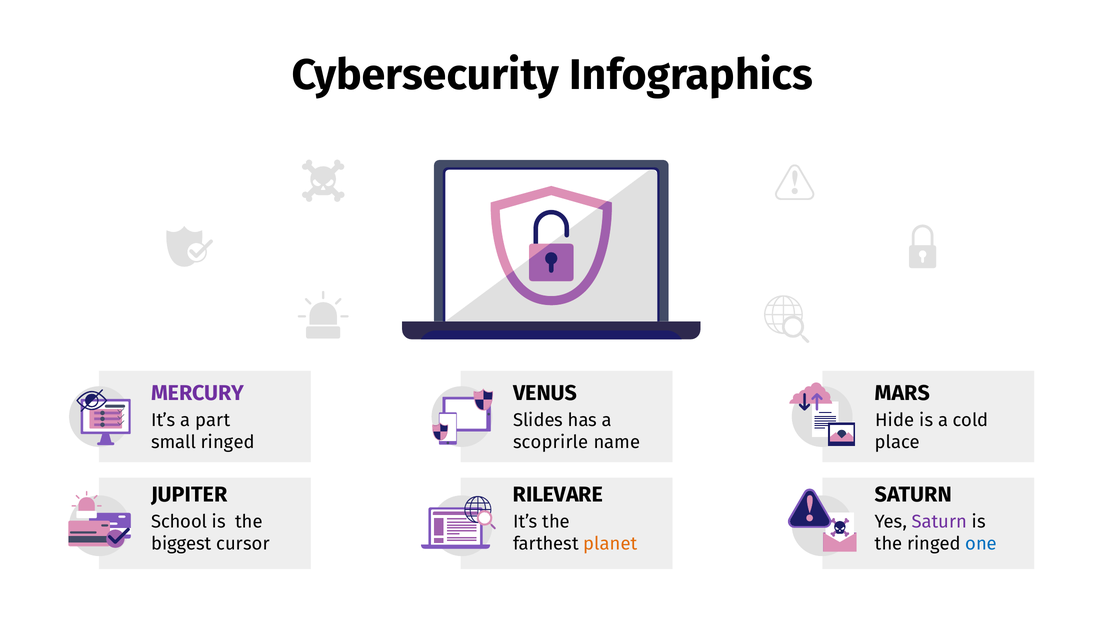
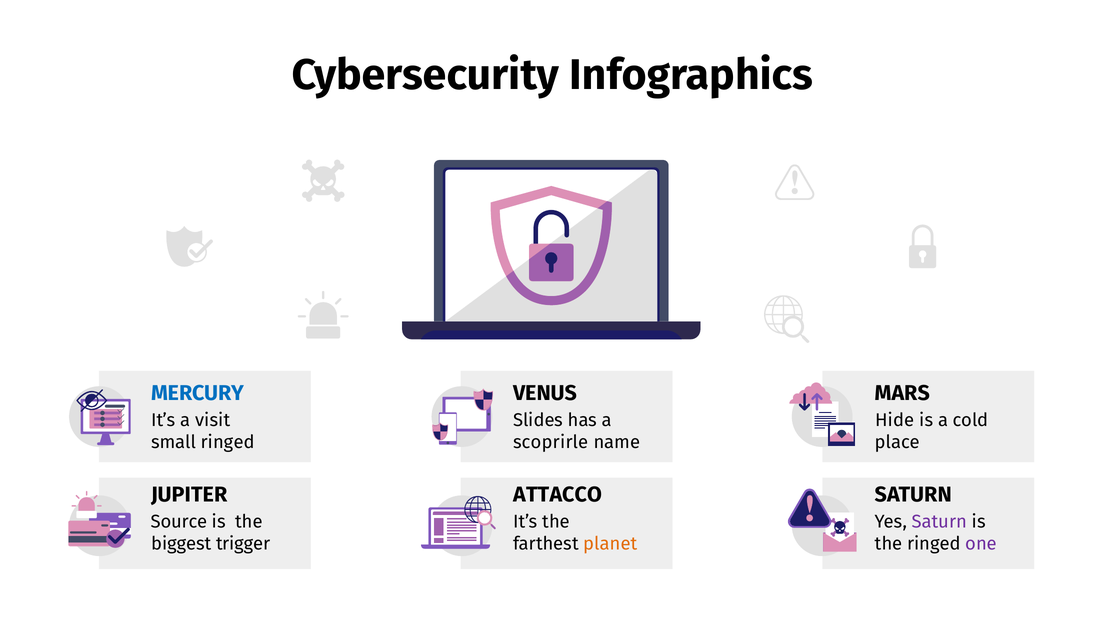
MERCURY colour: purple -> blue
part: part -> visit
RILEVARE: RILEVARE -> ATTACCO
School: School -> Source
cursor: cursor -> trigger
one colour: blue -> purple
